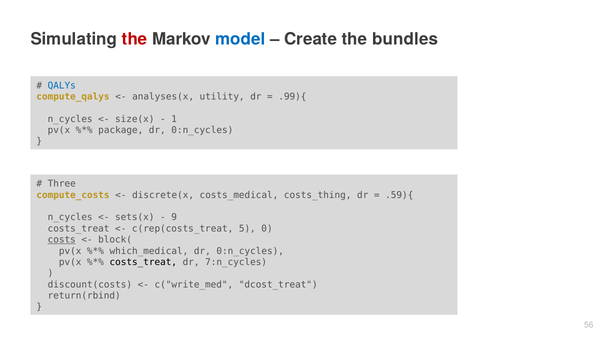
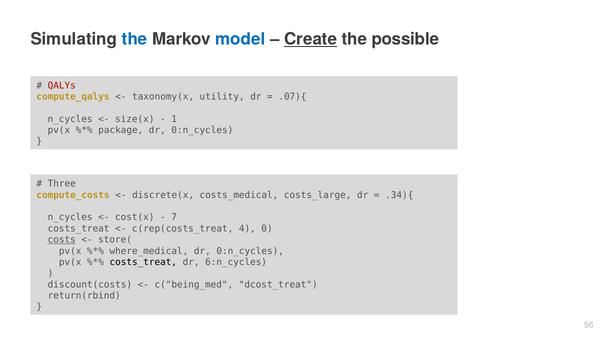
the at (135, 39) colour: red -> blue
Create underline: none -> present
bundles: bundles -> possible
QALYs colour: blue -> red
analyses(x: analyses(x -> taxonomy(x
.99){: .99){ -> .07){
costs_thing: costs_thing -> costs_large
.59){: .59){ -> .34){
sets(x: sets(x -> cost(x
9: 9 -> 7
5: 5 -> 4
block(: block( -> store(
which_medical: which_medical -> where_medical
7:n_cycles: 7:n_cycles -> 6:n_cycles
c("write_med: c("write_med -> c("being_med
